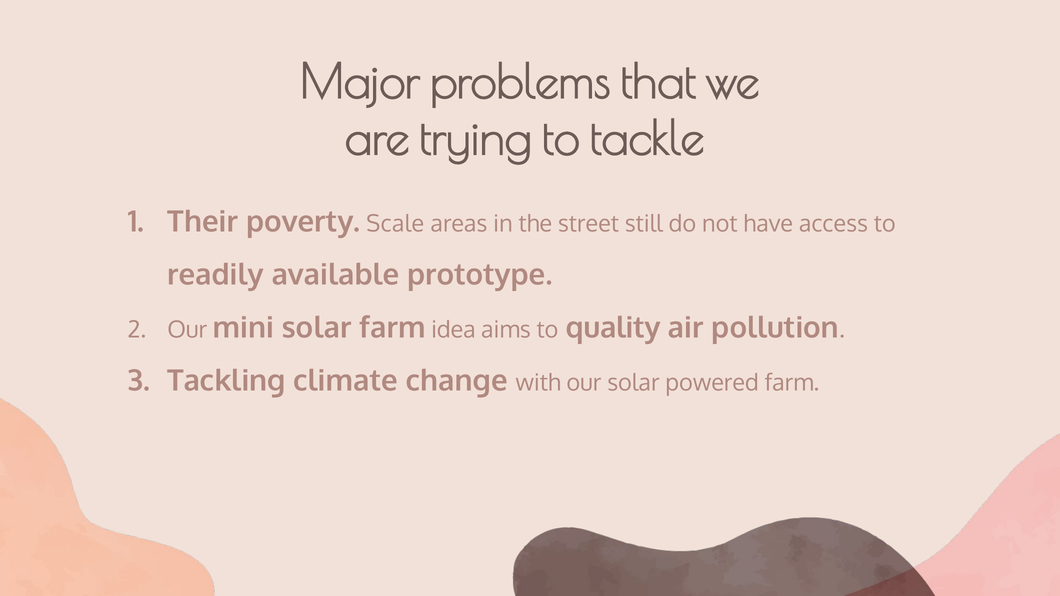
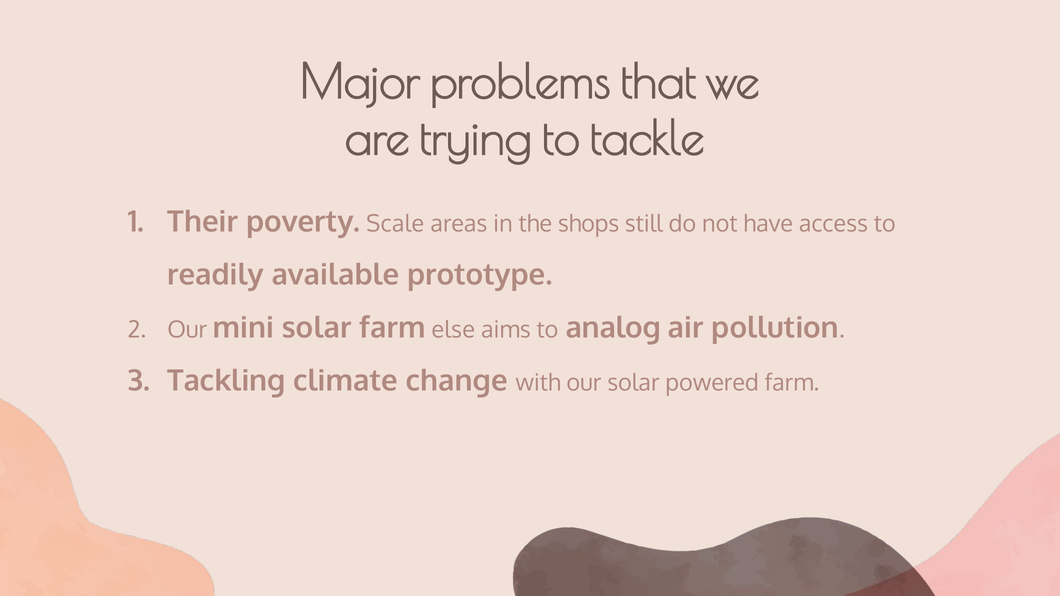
street: street -> shops
idea: idea -> else
quality: quality -> analog
